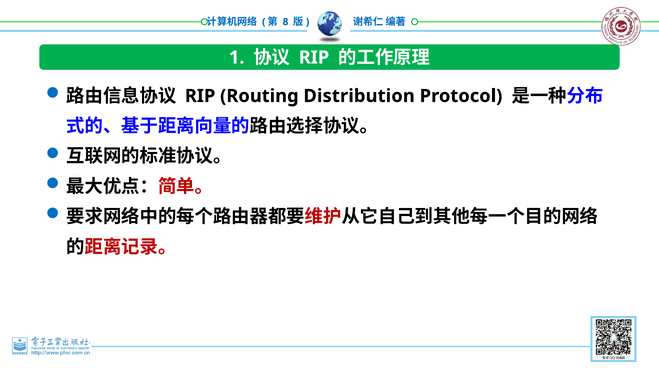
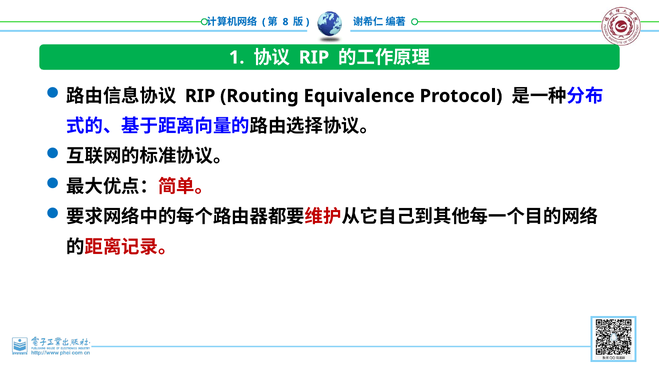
Distribution: Distribution -> Equivalence
